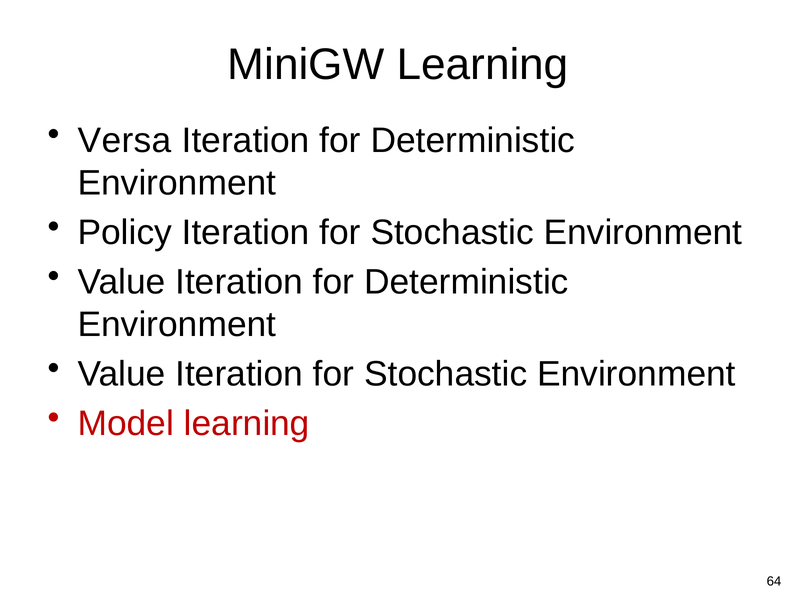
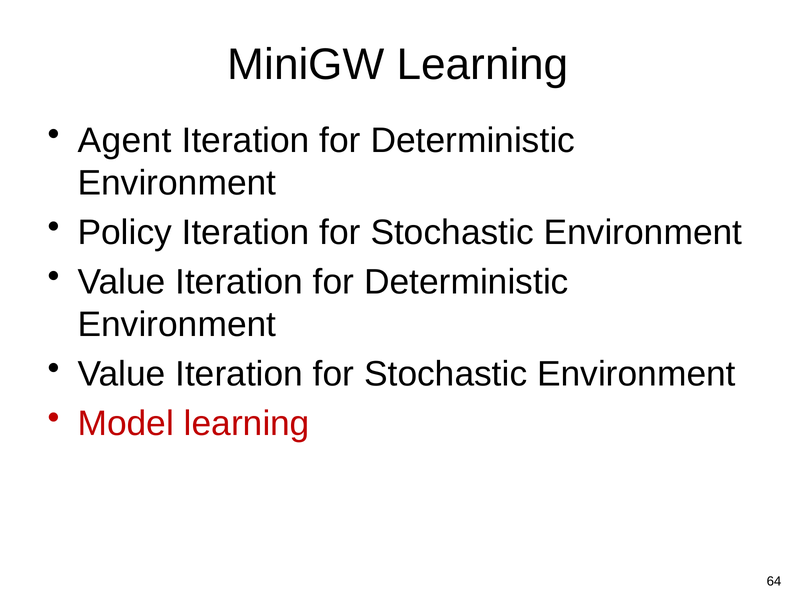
Versa: Versa -> Agent
